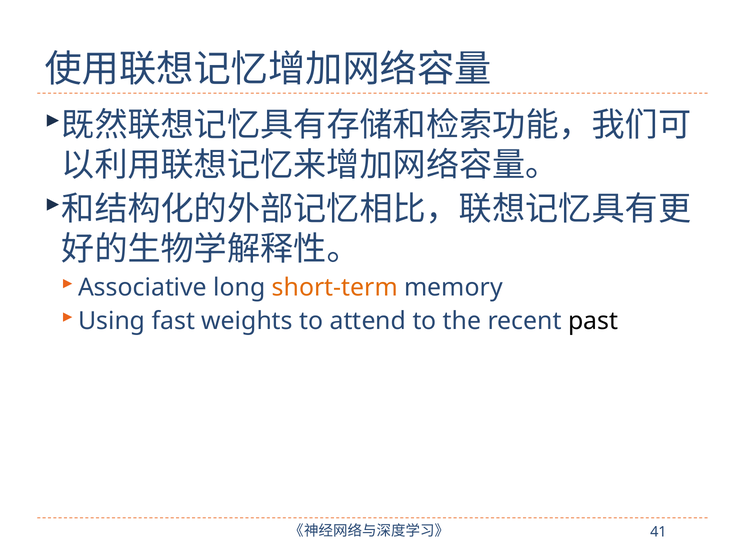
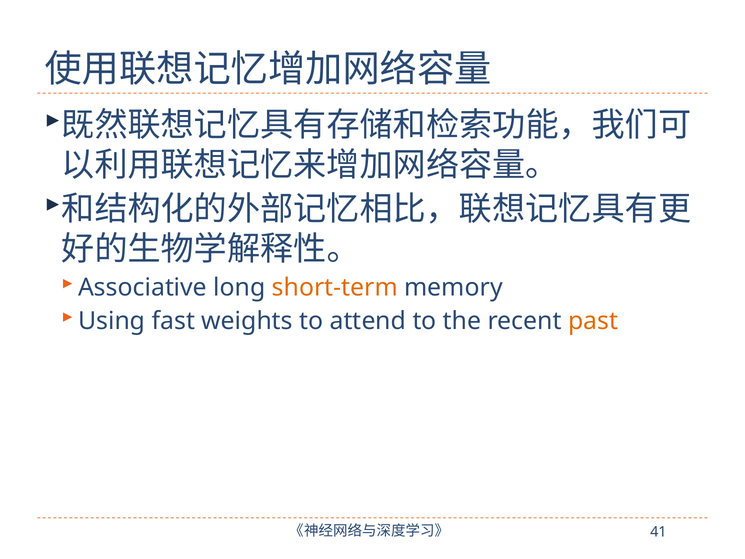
past colour: black -> orange
